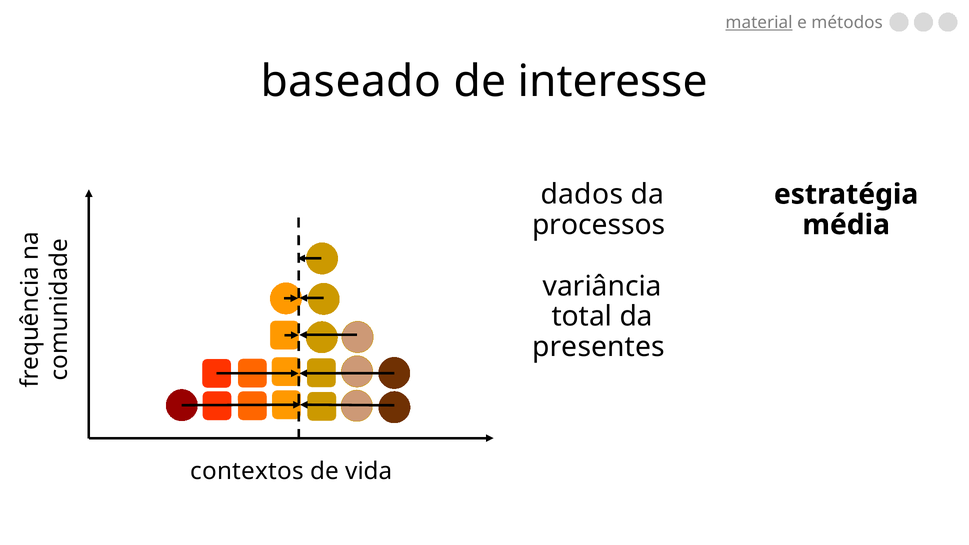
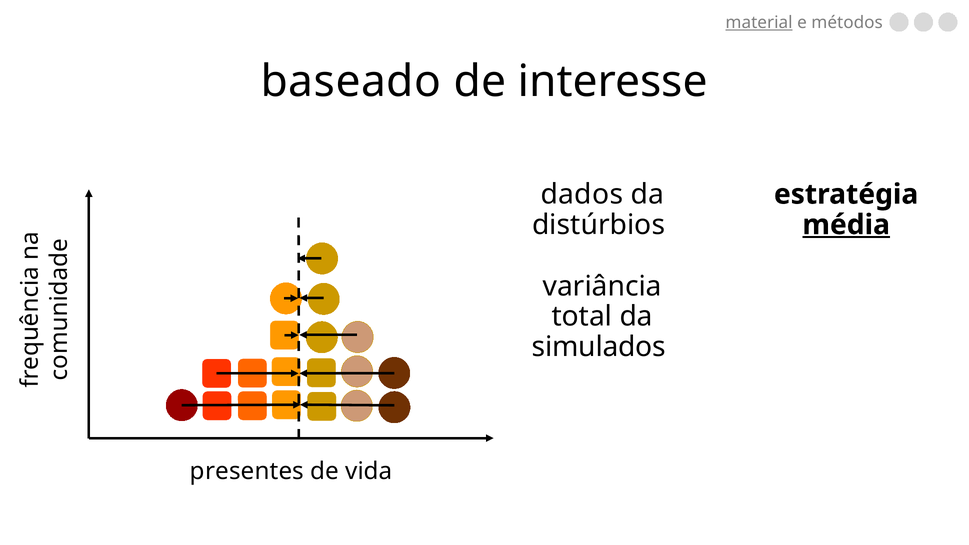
processos: processos -> distúrbios
média underline: none -> present
presentes: presentes -> simulados
contextos: contextos -> presentes
